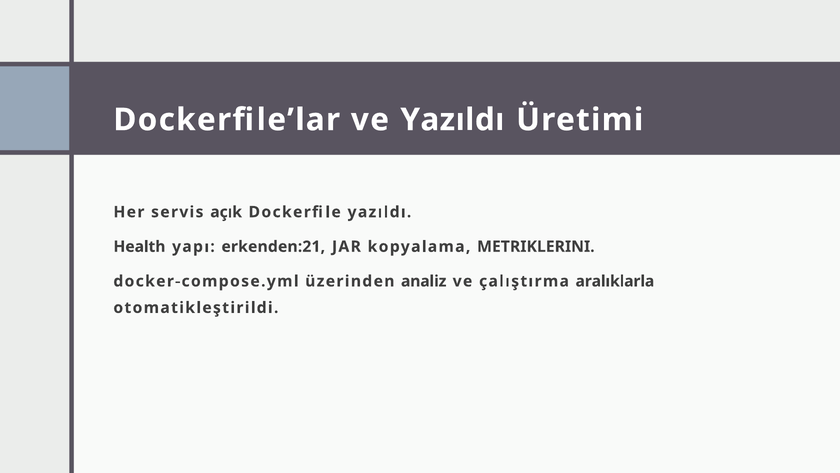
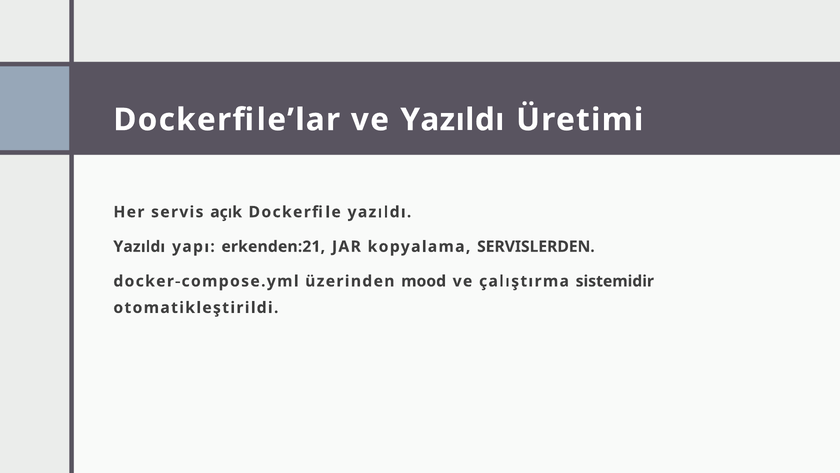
Health at (139, 246): Health -> Yazıldı
METRIKLERINI: METRIKLERINI -> SERVISLERDEN
analiz: analiz -> mood
aralıklarla: aralıklarla -> sistemidir
